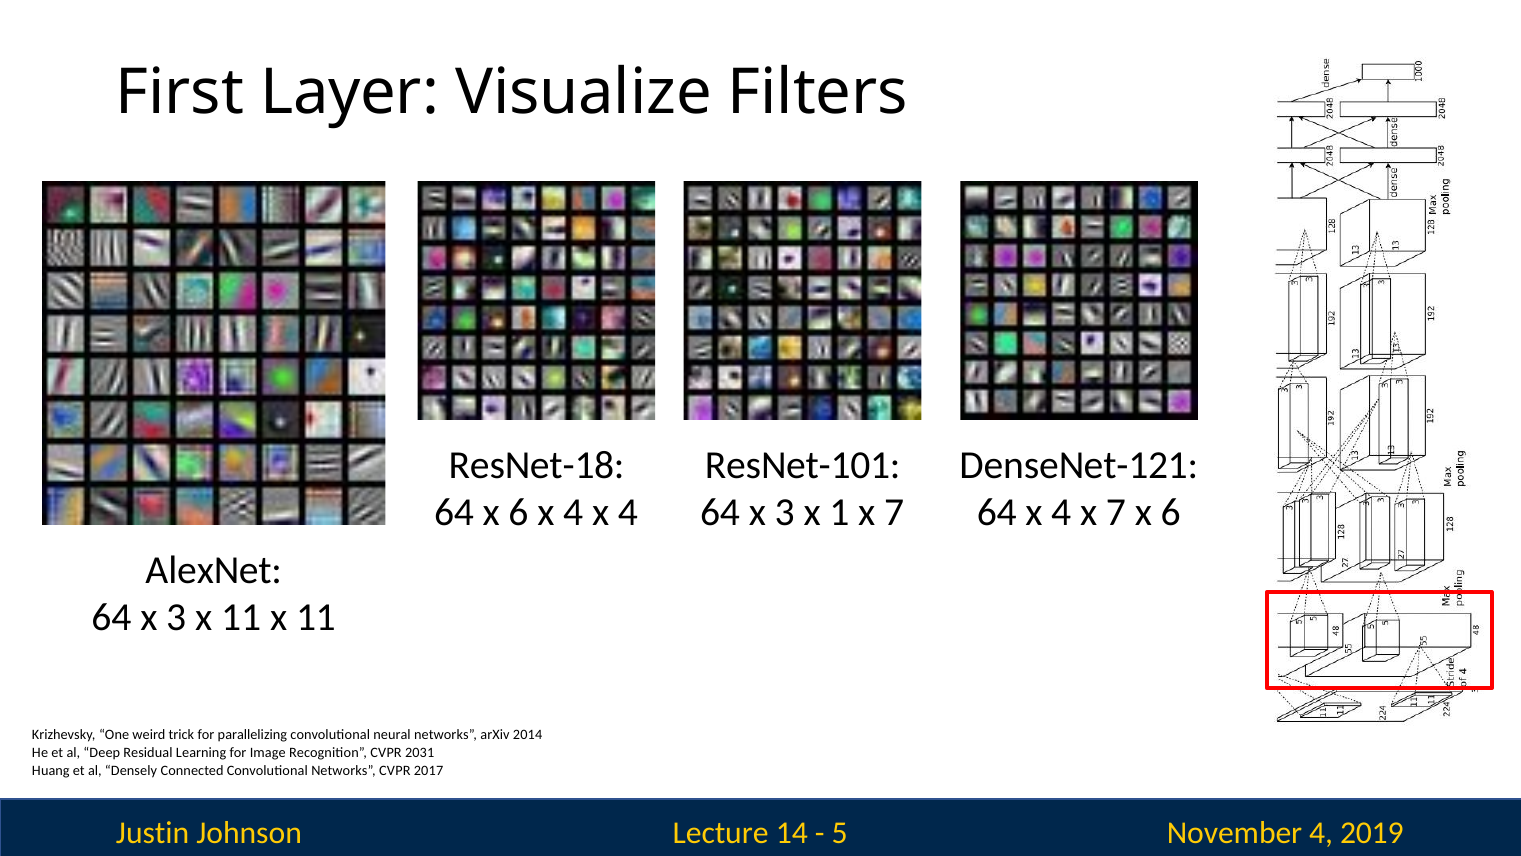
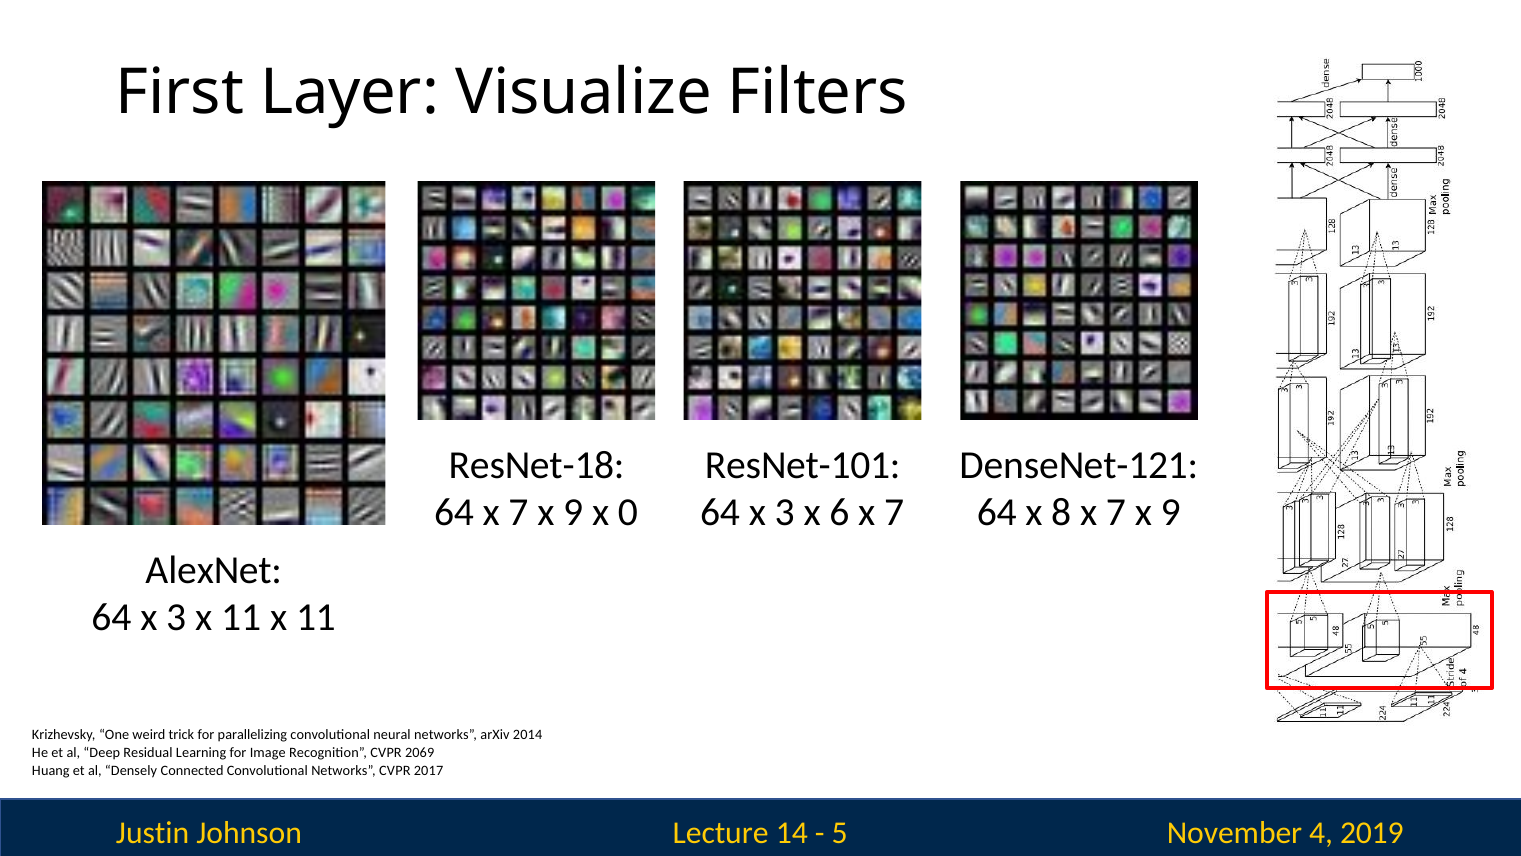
64 x 6: 6 -> 7
4 at (573, 512): 4 -> 9
4 at (628, 512): 4 -> 0
1: 1 -> 6
64 x 4: 4 -> 8
6 at (1171, 512): 6 -> 9
2031: 2031 -> 2069
